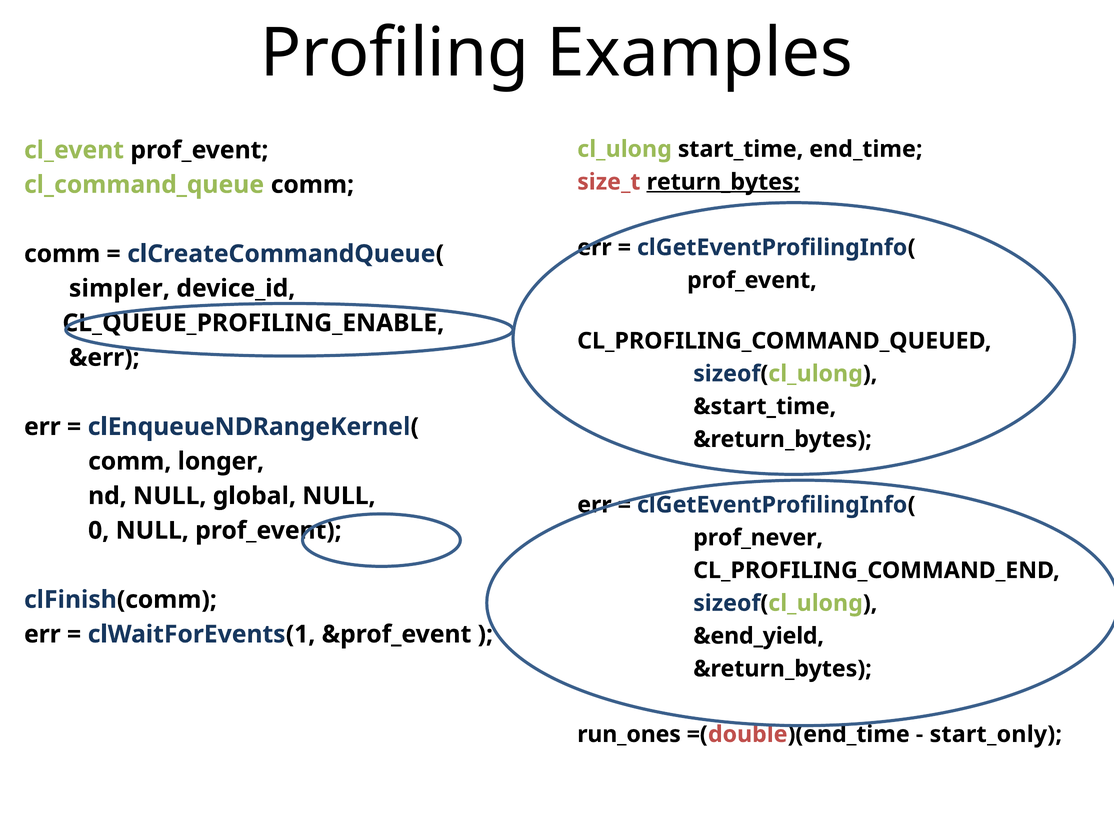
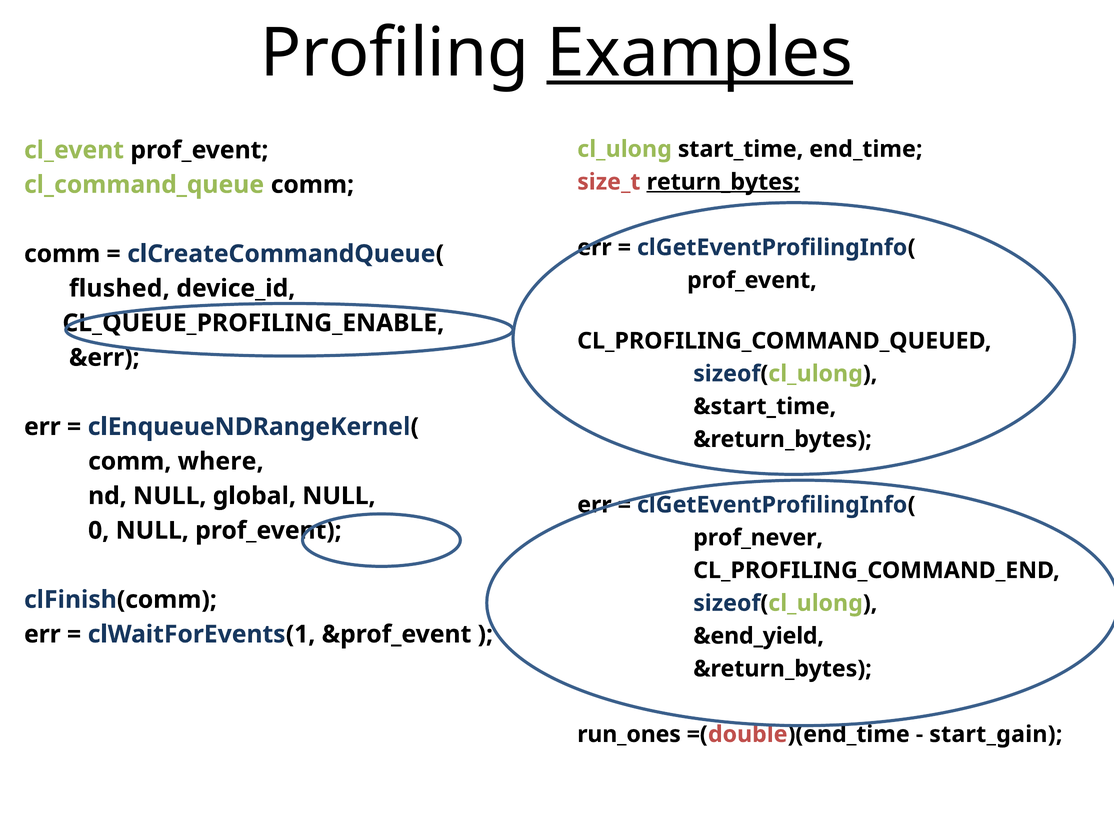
Examples underline: none -> present
simpler: simpler -> flushed
longer: longer -> where
start_only: start_only -> start_gain
